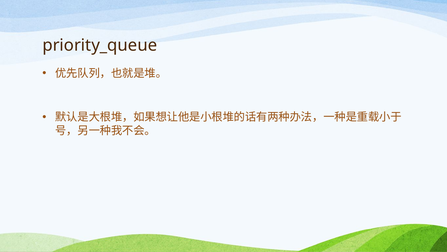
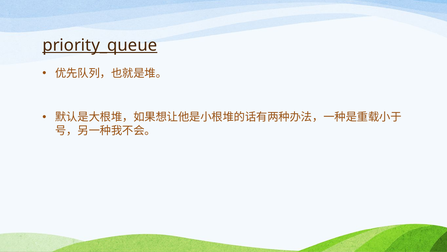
priority_queue underline: none -> present
